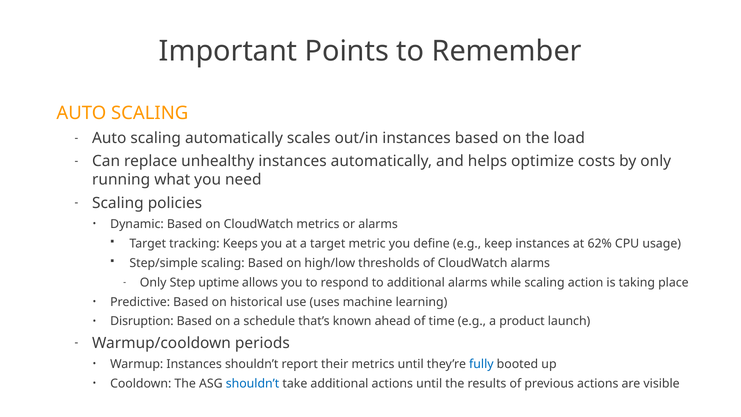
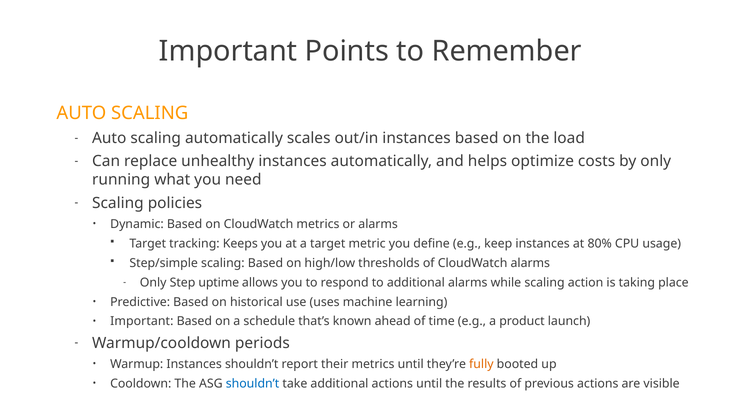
62%: 62% -> 80%
Disruption at (142, 321): Disruption -> Important
fully colour: blue -> orange
